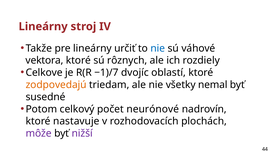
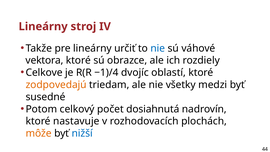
rôznych: rôznych -> obrazce
−1)/7: −1)/7 -> −1)/4
nemal: nemal -> medzi
neurónové: neurónové -> dosiahnutá
môže colour: purple -> orange
nižší colour: purple -> blue
